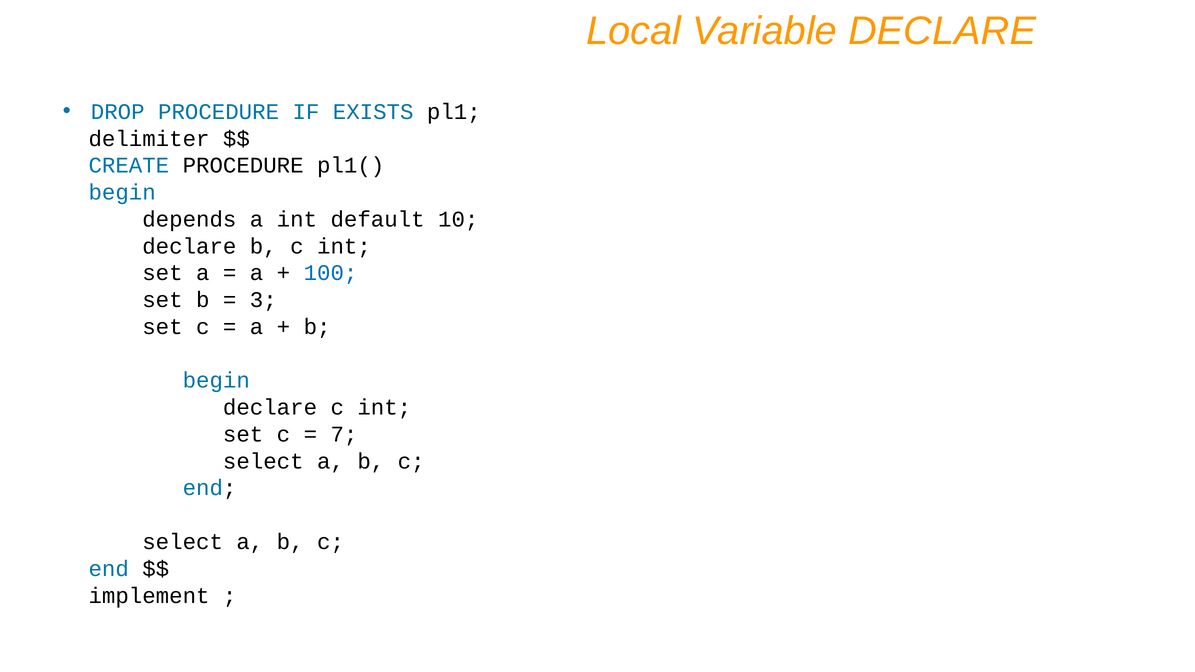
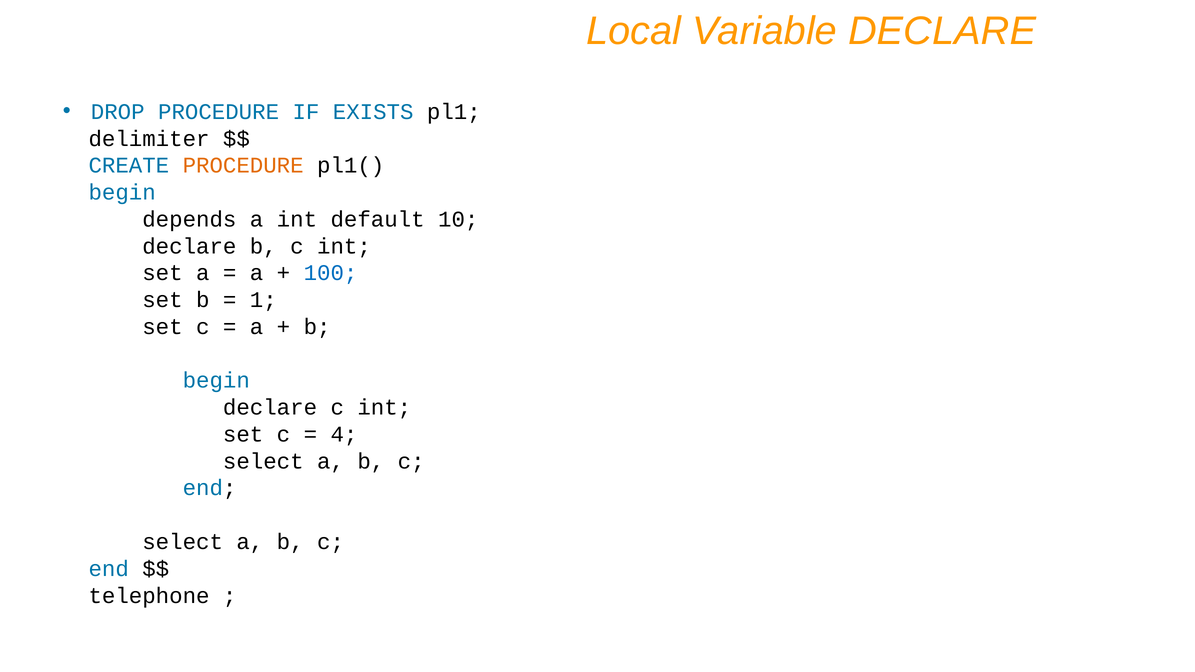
PROCEDURE at (243, 166) colour: black -> orange
3: 3 -> 1
7: 7 -> 4
implement: implement -> telephone
